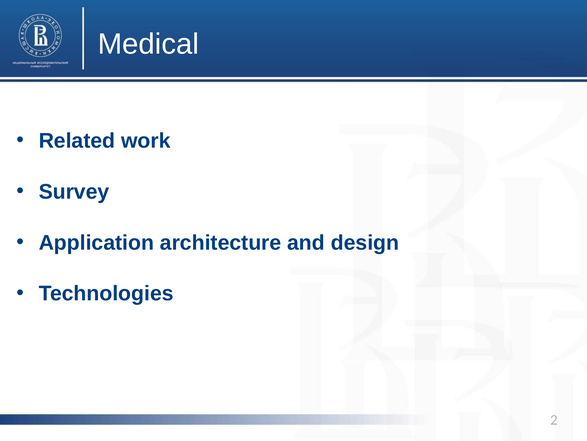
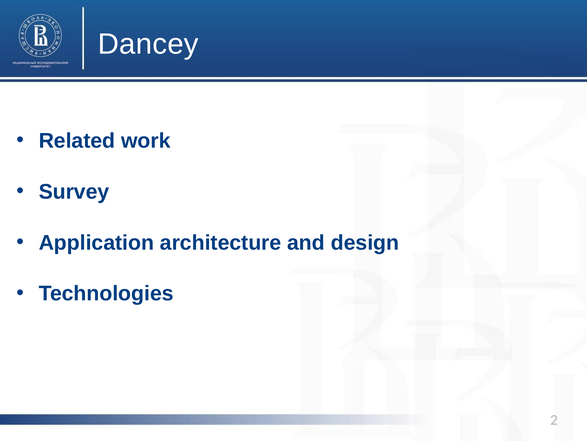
Medical: Medical -> Dancey
